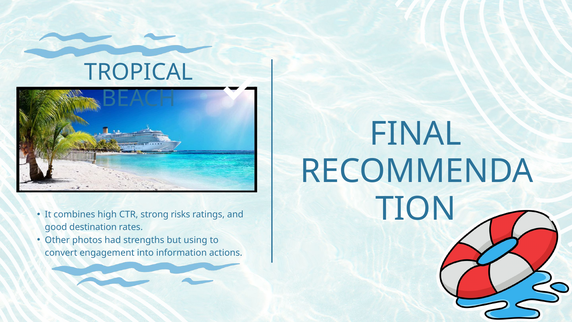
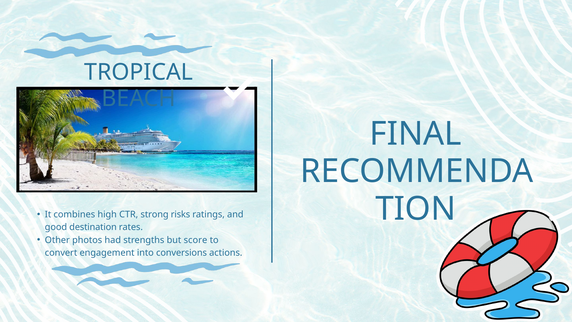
using: using -> score
information: information -> conversions
